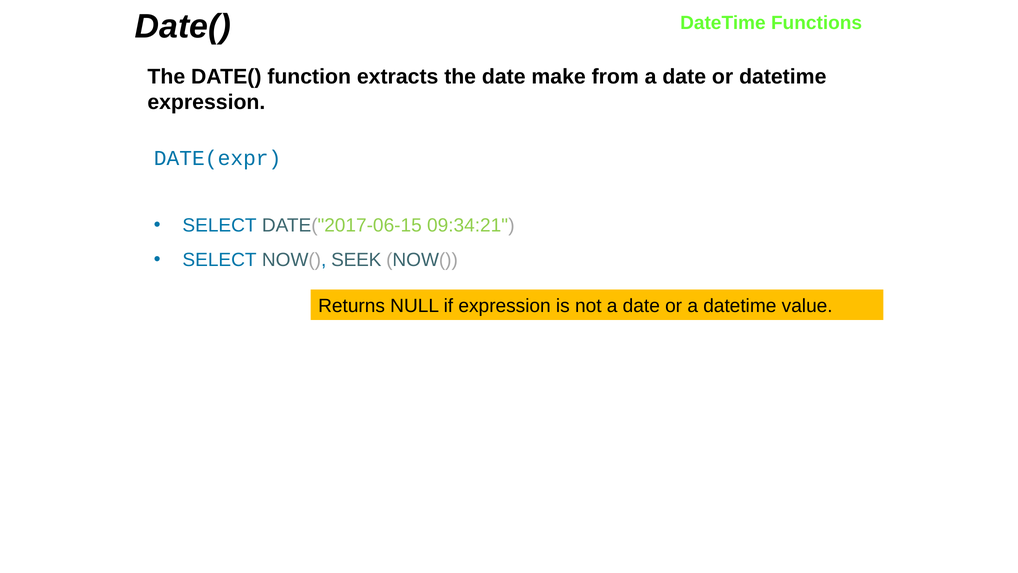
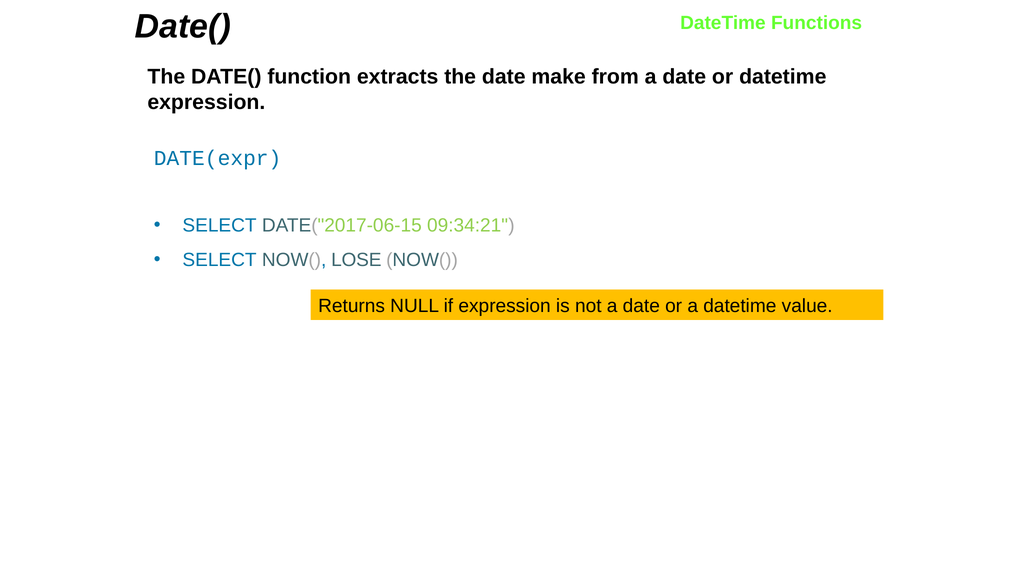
SEEK: SEEK -> LOSE
